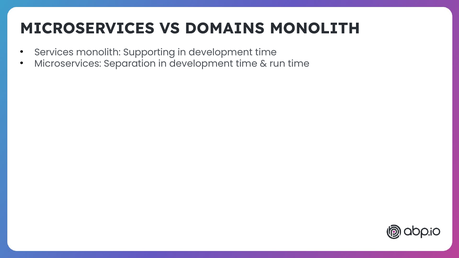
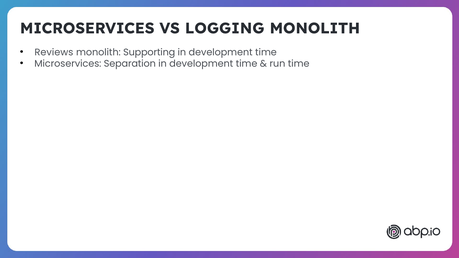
DOMAINS: DOMAINS -> LOGGING
Services: Services -> Reviews
